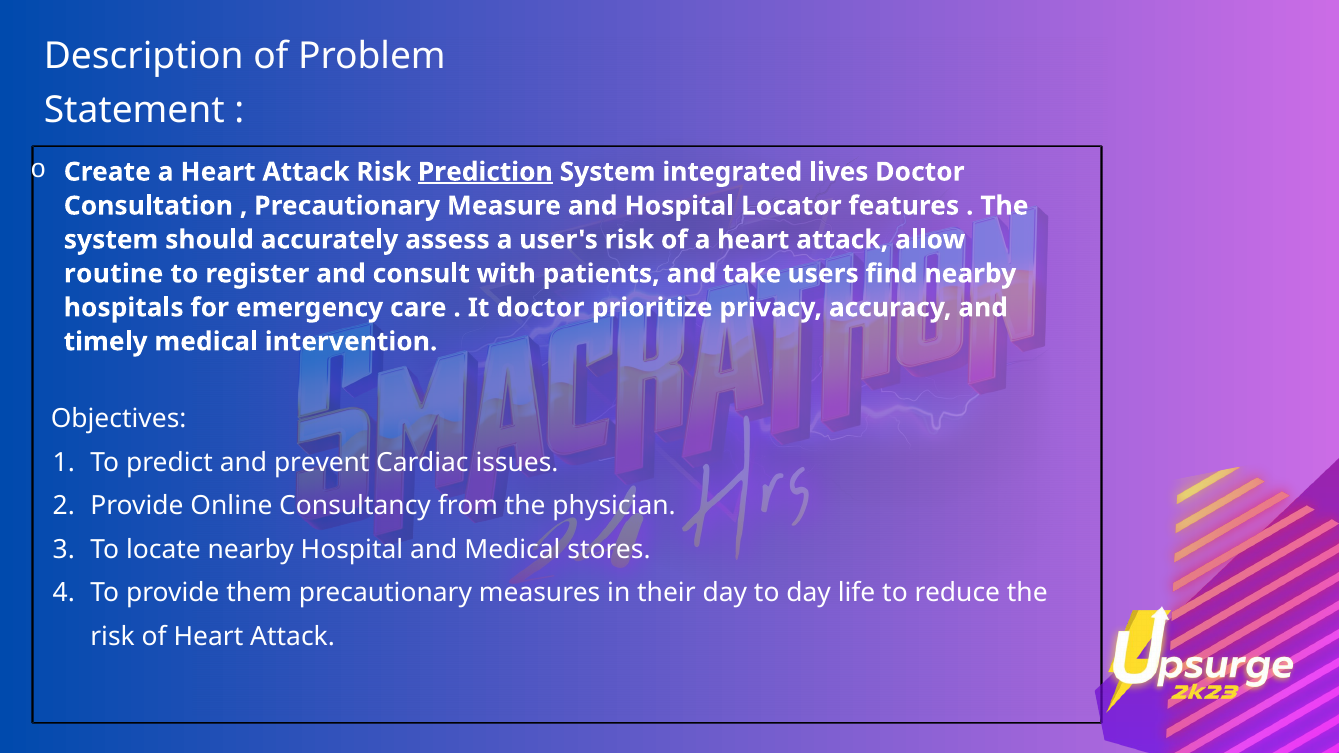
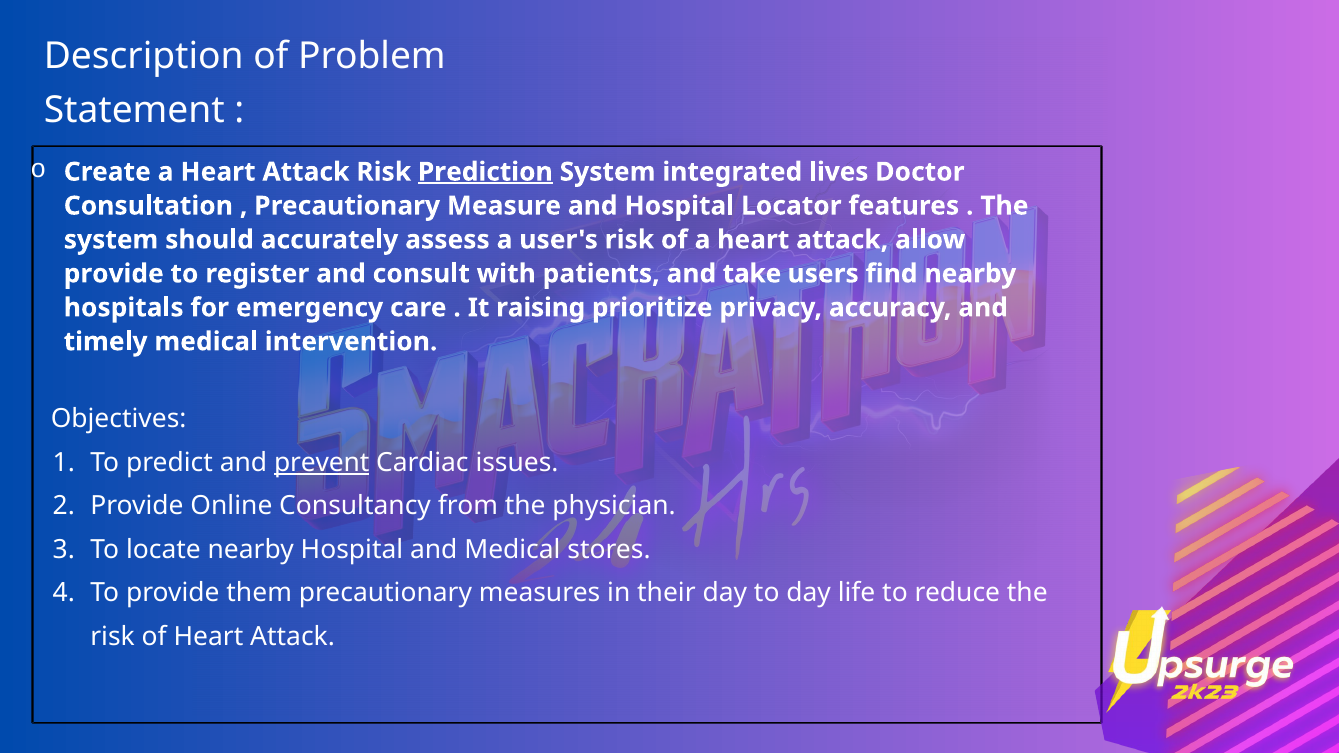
routine at (114, 274): routine -> provide
It doctor: doctor -> raising
prevent underline: none -> present
